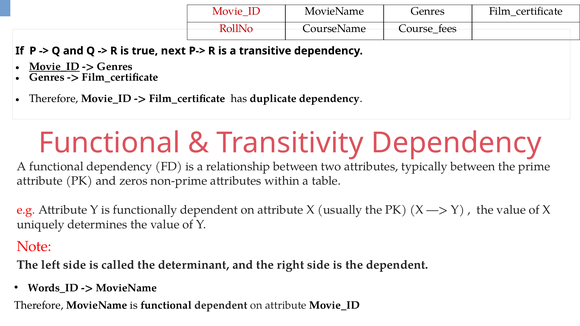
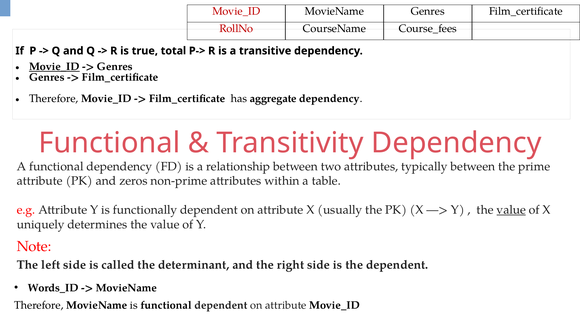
next: next -> total
duplicate: duplicate -> aggregate
value at (511, 210) underline: none -> present
